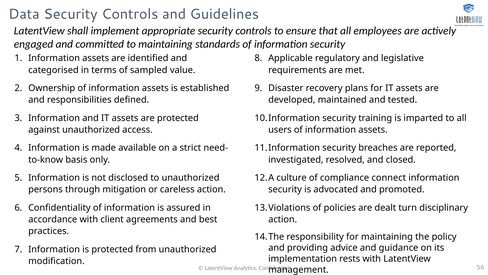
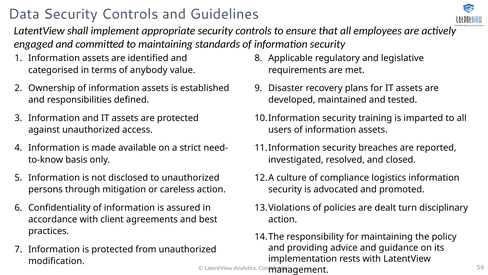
sampled: sampled -> anybody
connect: connect -> logistics
